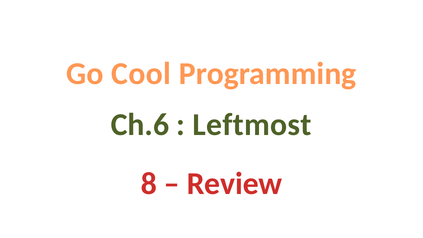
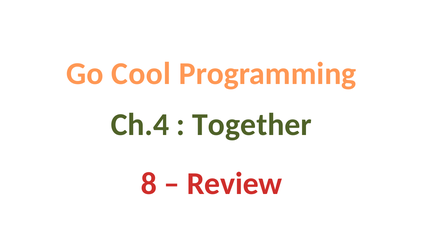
Ch.6: Ch.6 -> Ch.4
Leftmost: Leftmost -> Together
